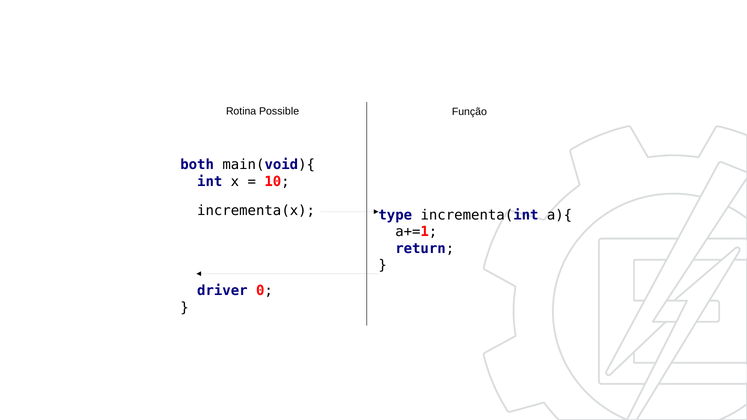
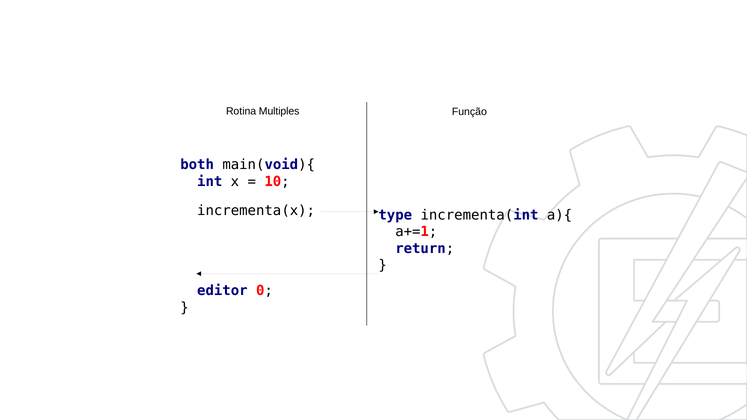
Possible: Possible -> Multiples
driver: driver -> editor
